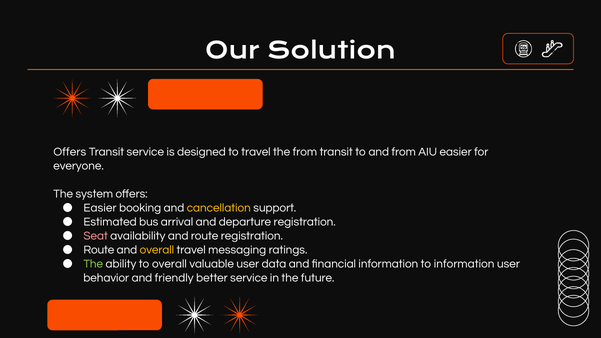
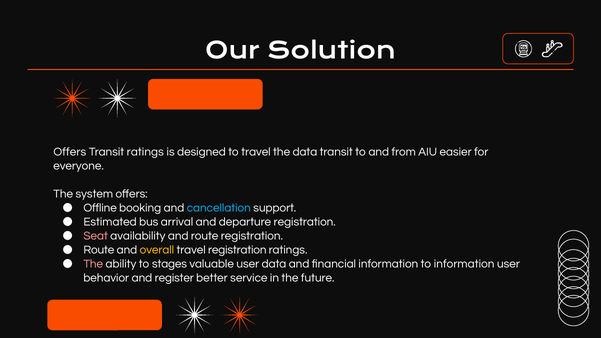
Transit service: service -> ratings
the from: from -> data
Easier at (100, 208): Easier -> Offline
cancellation colour: yellow -> light blue
travel messaging: messaging -> registration
The at (93, 264) colour: light green -> pink
to overall: overall -> stages
friendly: friendly -> register
